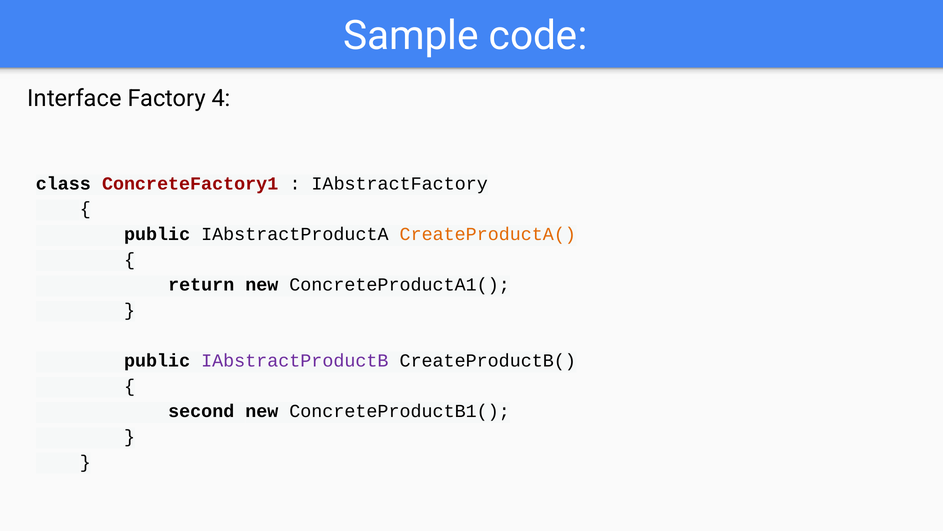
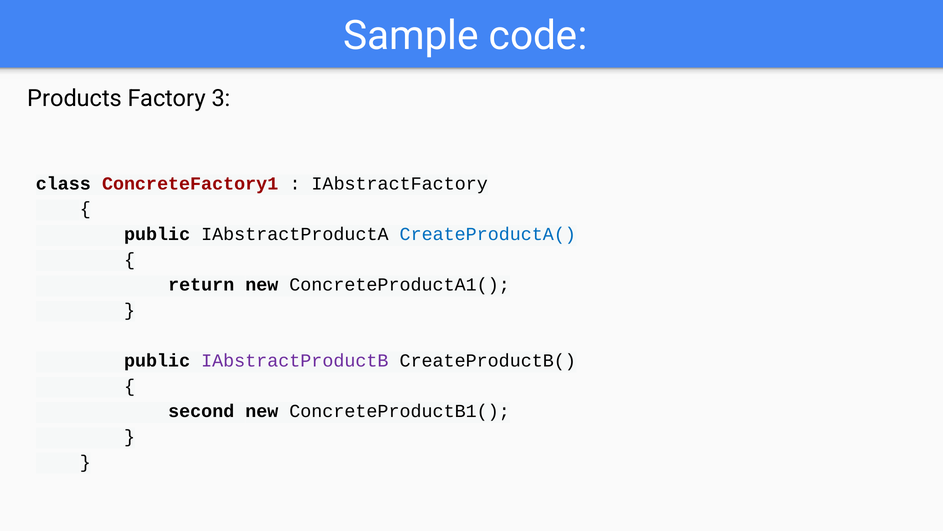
Interface: Interface -> Products
4: 4 -> 3
CreateProductA( colour: orange -> blue
